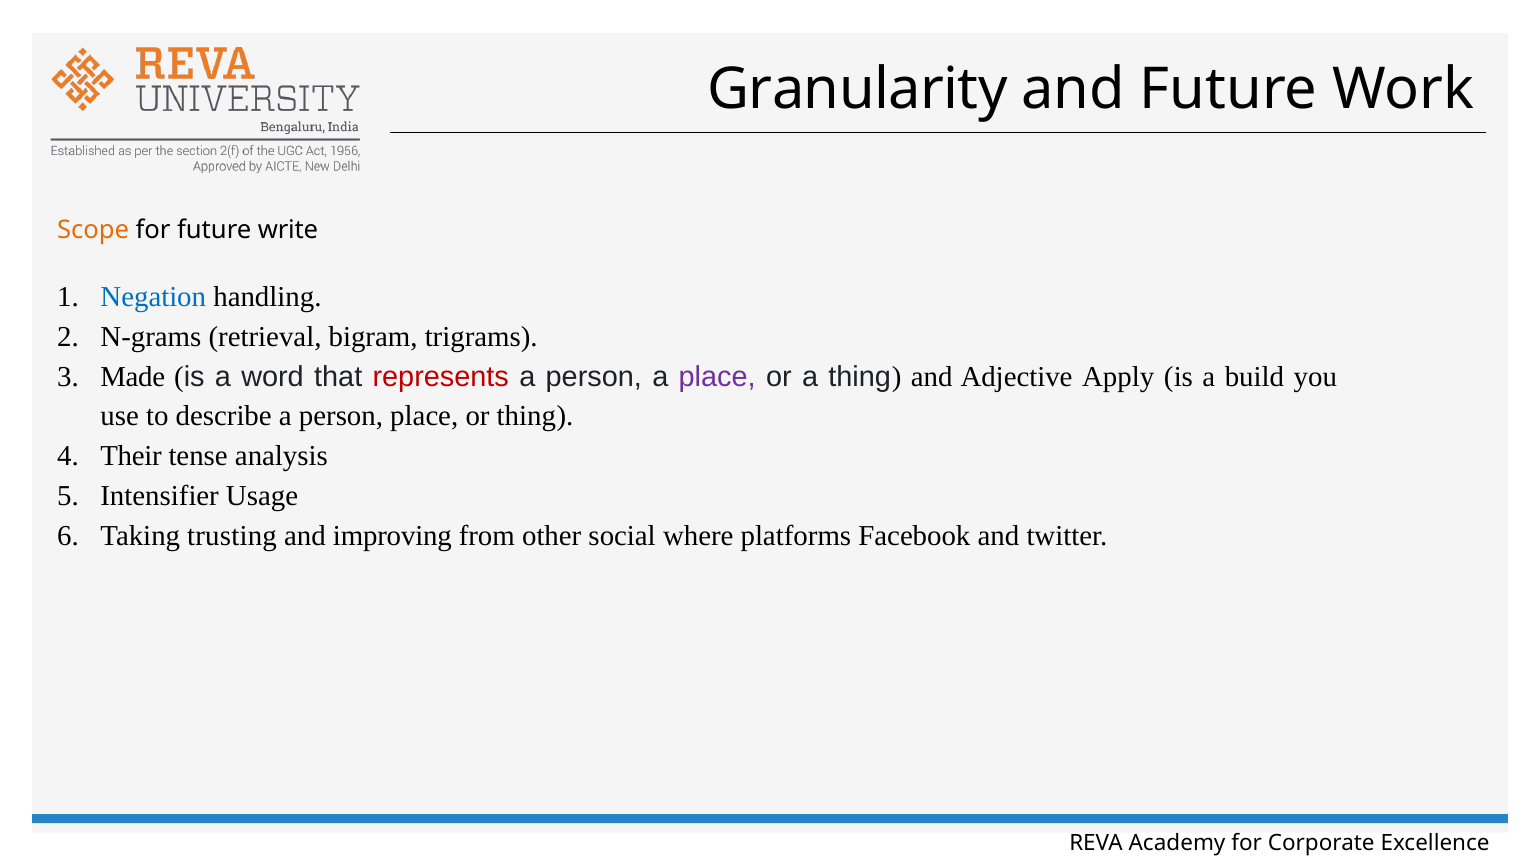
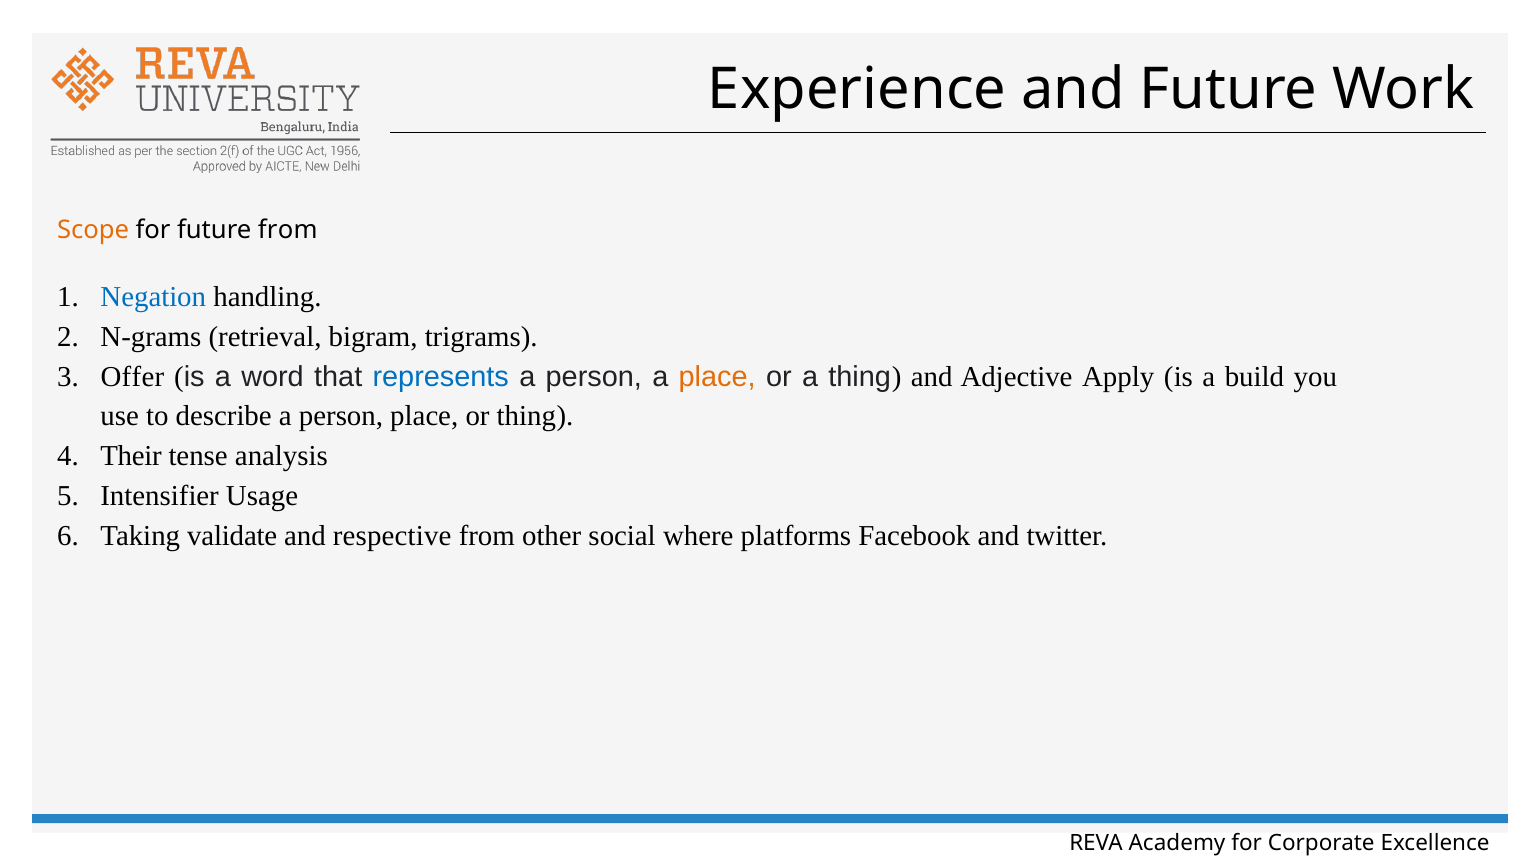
Granularity: Granularity -> Experience
future write: write -> from
Made: Made -> Offer
represents colour: red -> blue
place at (717, 377) colour: purple -> orange
trusting: trusting -> validate
improving: improving -> respective
